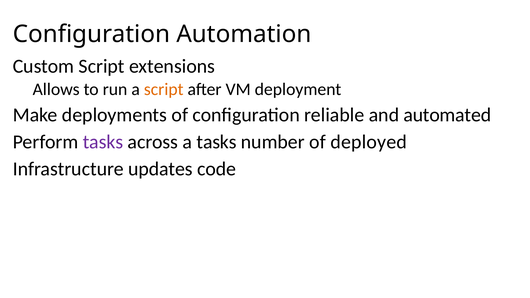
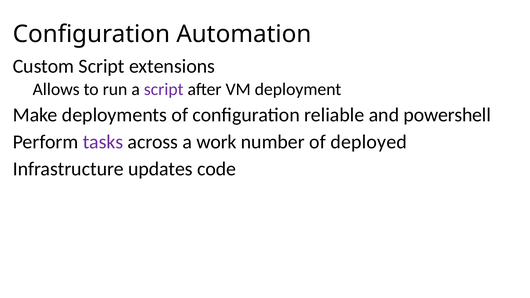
script at (164, 89) colour: orange -> purple
automated: automated -> powershell
a tasks: tasks -> work
